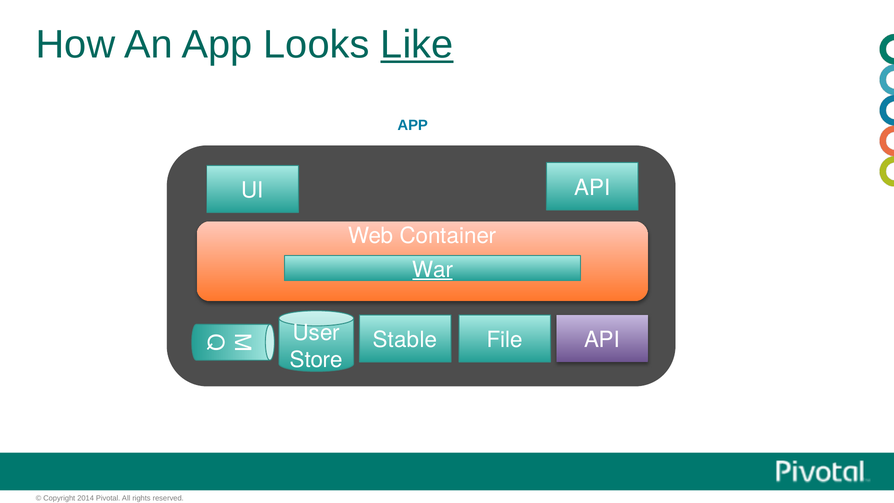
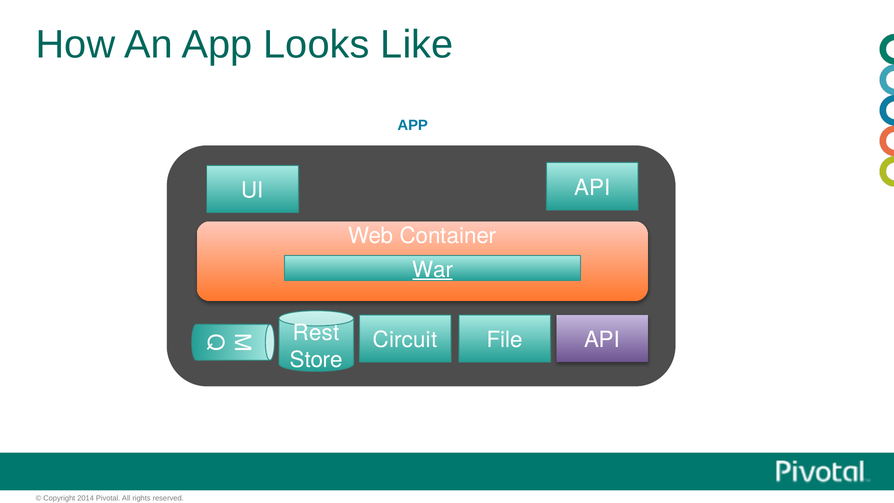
Like underline: present -> none
Stable: Stable -> Circuit
User: User -> Rest
